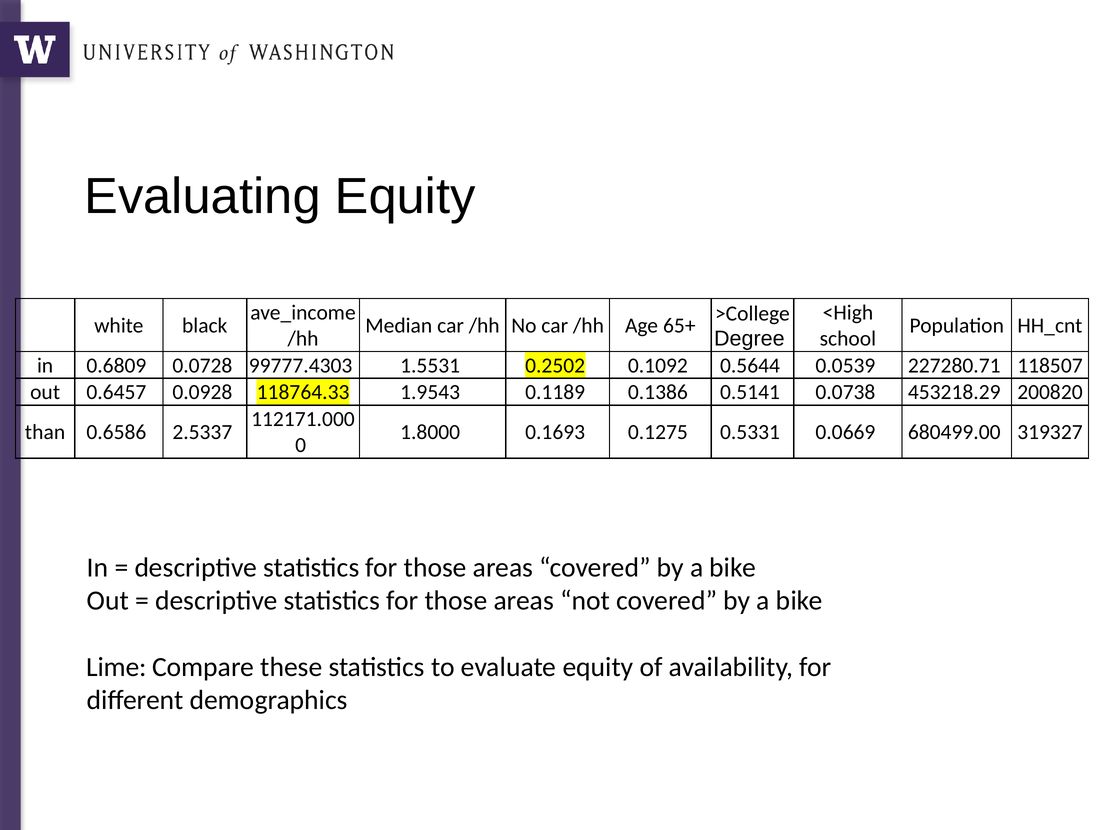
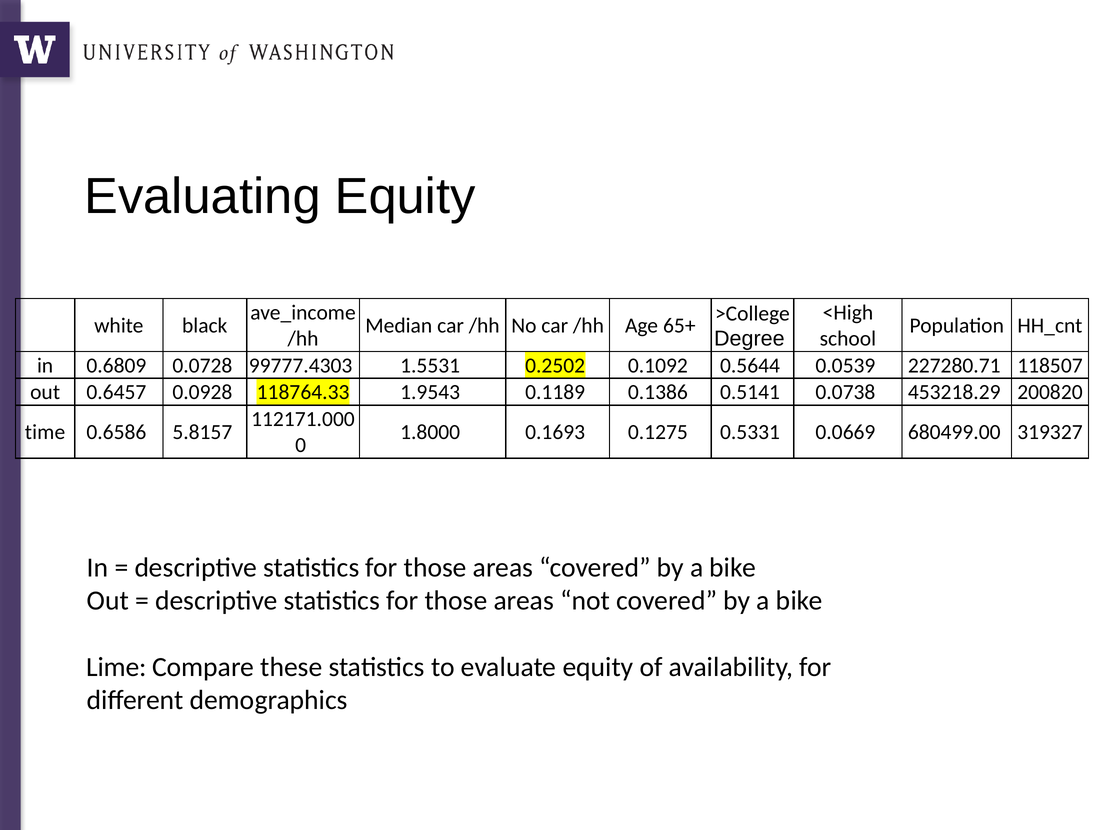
than: than -> time
2.5337: 2.5337 -> 5.8157
